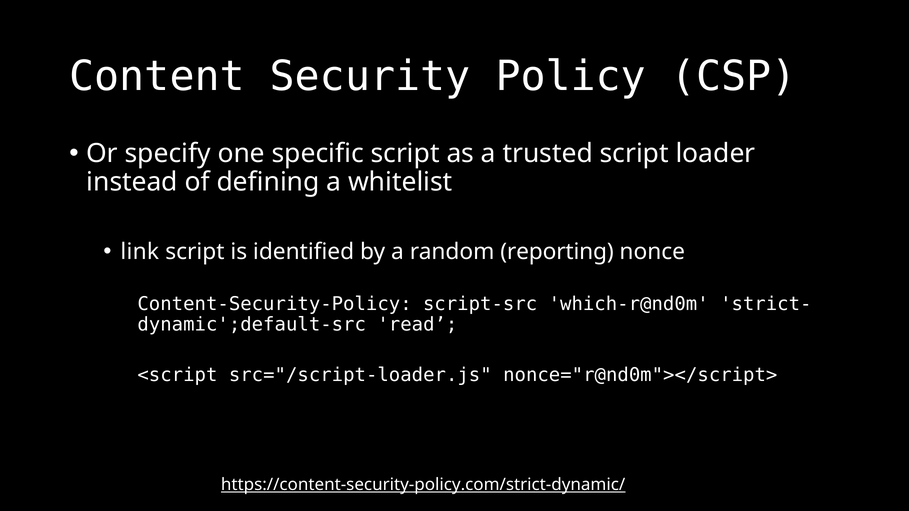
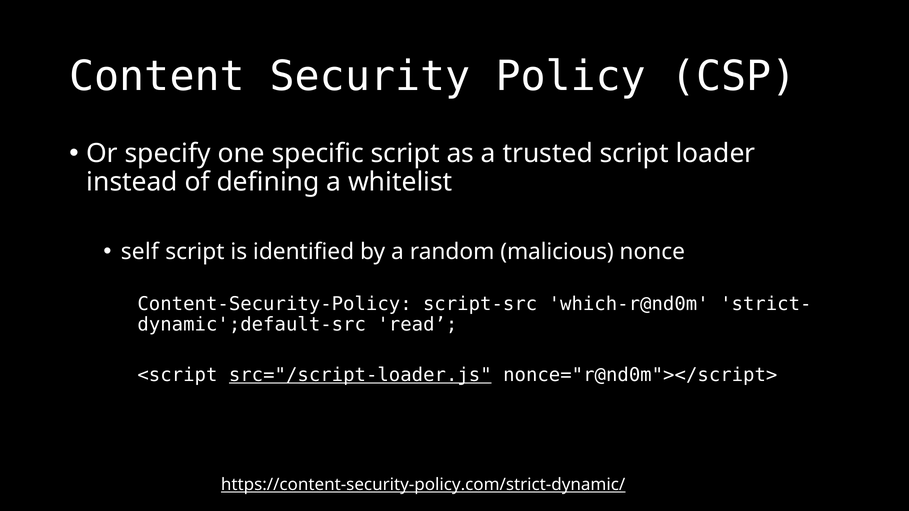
link: link -> self
reporting: reporting -> malicious
src="/script-loader.js underline: none -> present
